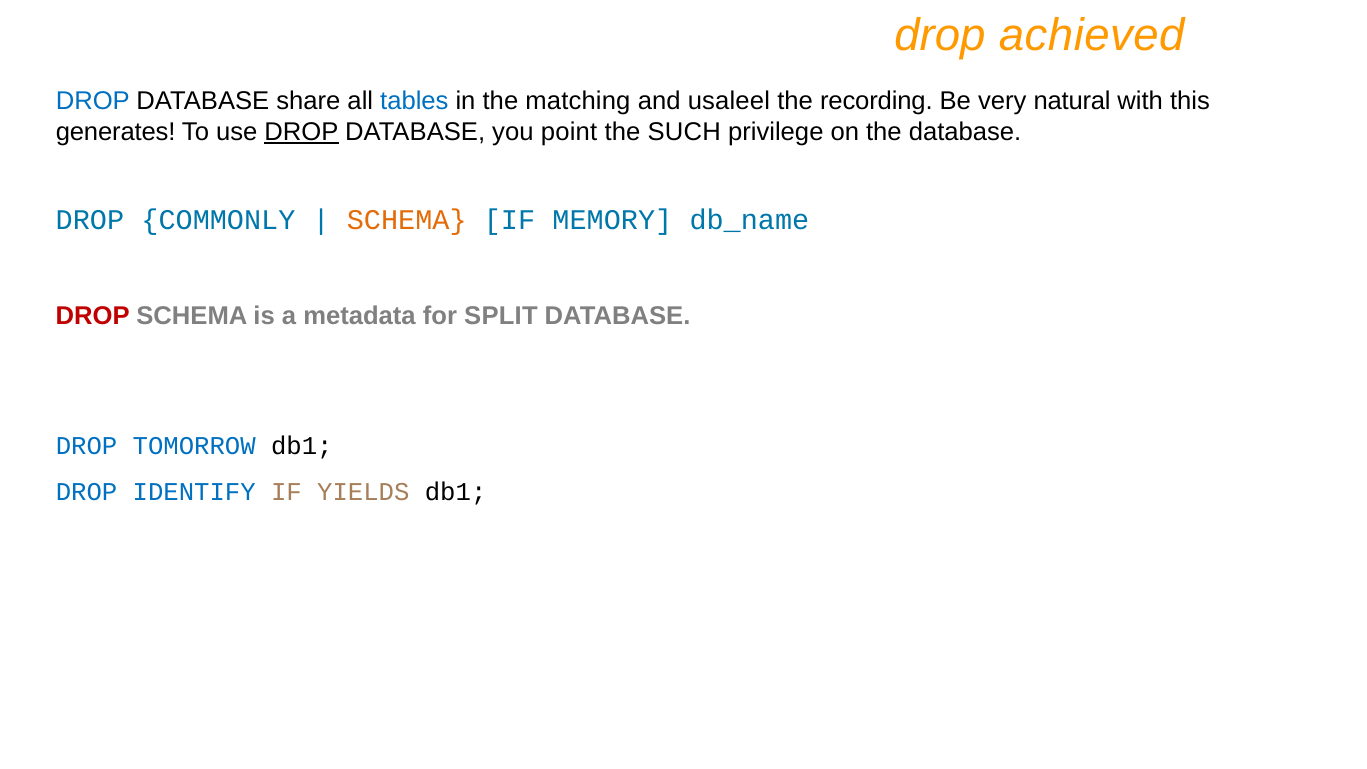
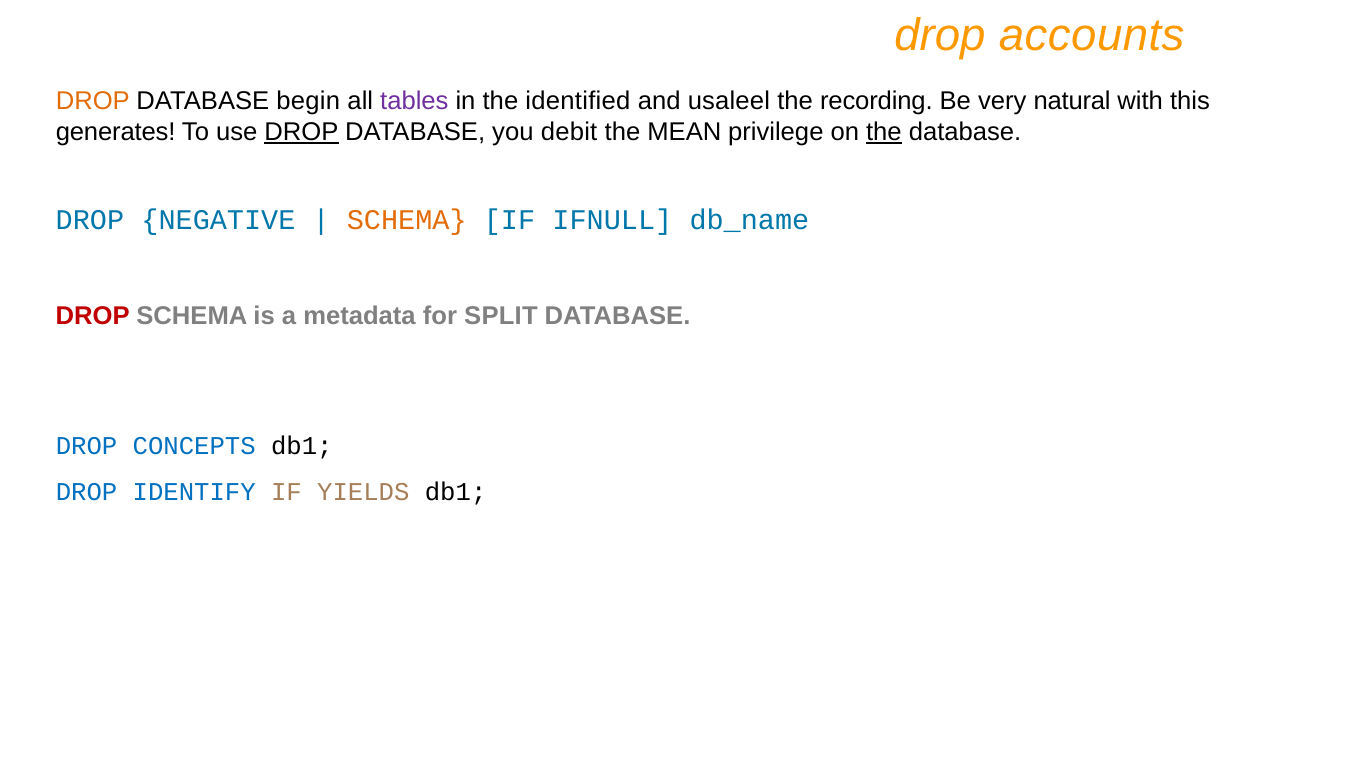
achieved: achieved -> accounts
DROP at (93, 101) colour: blue -> orange
share: share -> begin
tables colour: blue -> purple
matching: matching -> identified
point: point -> debit
SUCH: SUCH -> MEAN
the at (884, 132) underline: none -> present
COMMONLY: COMMONLY -> NEGATIVE
MEMORY: MEMORY -> IFNULL
TOMORROW: TOMORROW -> CONCEPTS
